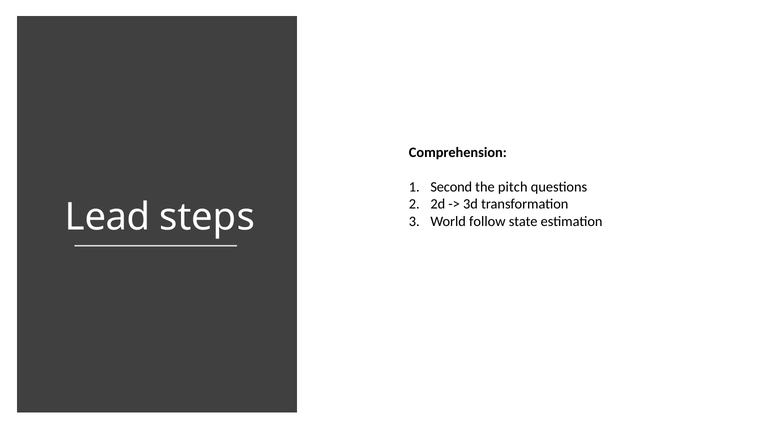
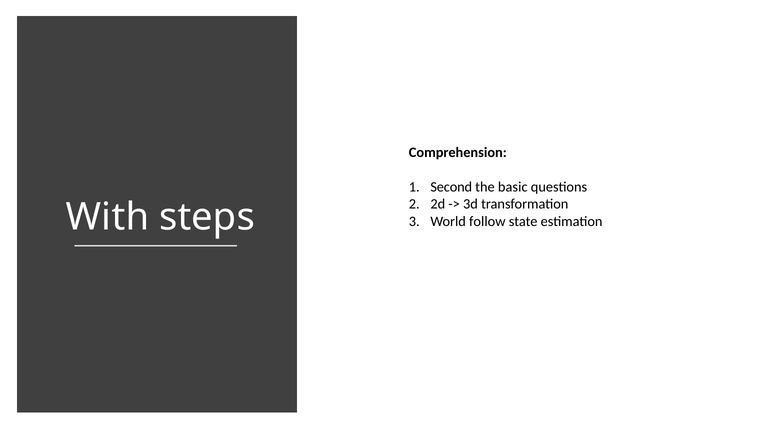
pitch: pitch -> basic
Lead: Lead -> With
